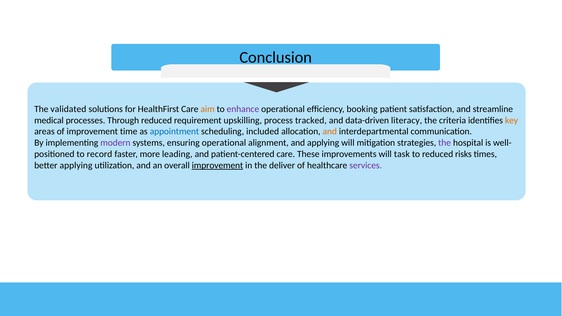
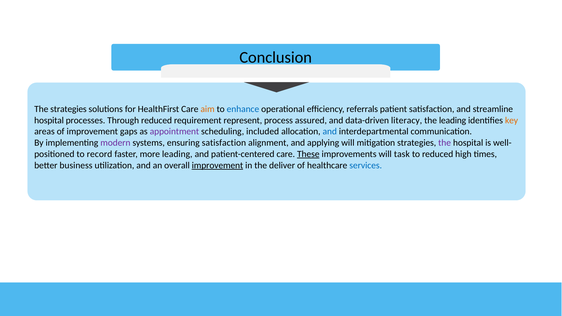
The validated: validated -> strategies
enhance colour: purple -> blue
booking: booking -> referrals
medical at (49, 120): medical -> hospital
upskilling: upskilling -> represent
tracked: tracked -> assured
the criteria: criteria -> leading
time: time -> gaps
appointment colour: blue -> purple
and at (330, 132) colour: orange -> blue
ensuring operational: operational -> satisfaction
These underline: none -> present
risks: risks -> high
better applying: applying -> business
services colour: purple -> blue
